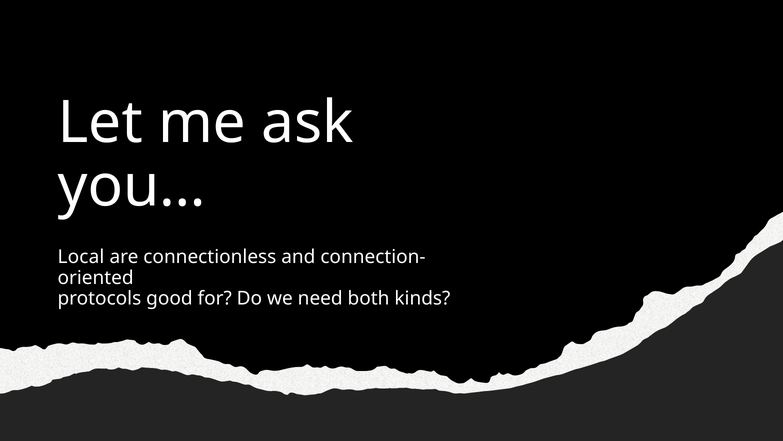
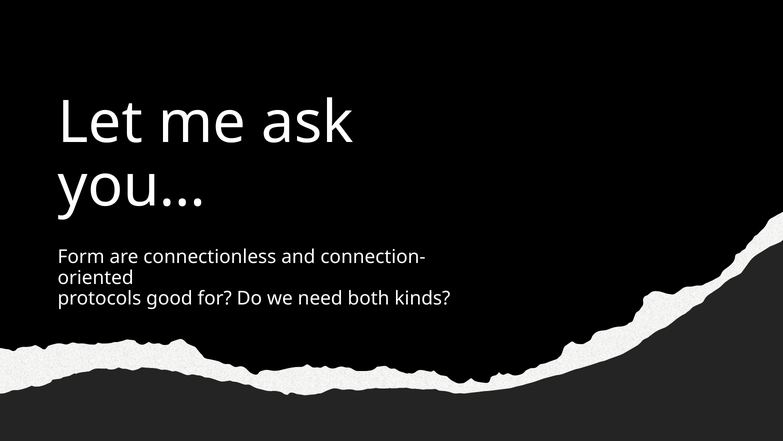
Local: Local -> Form
